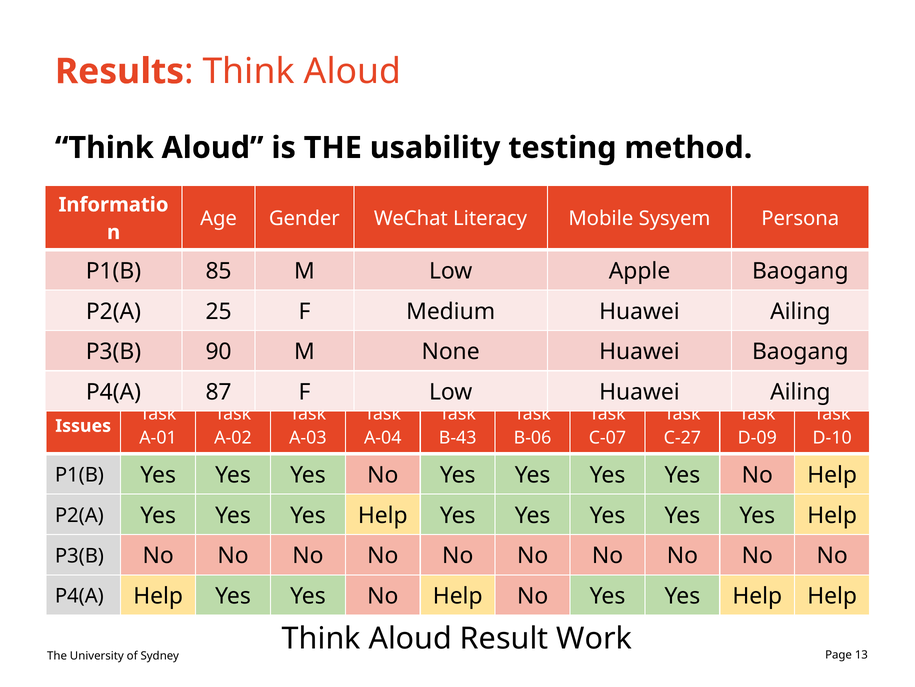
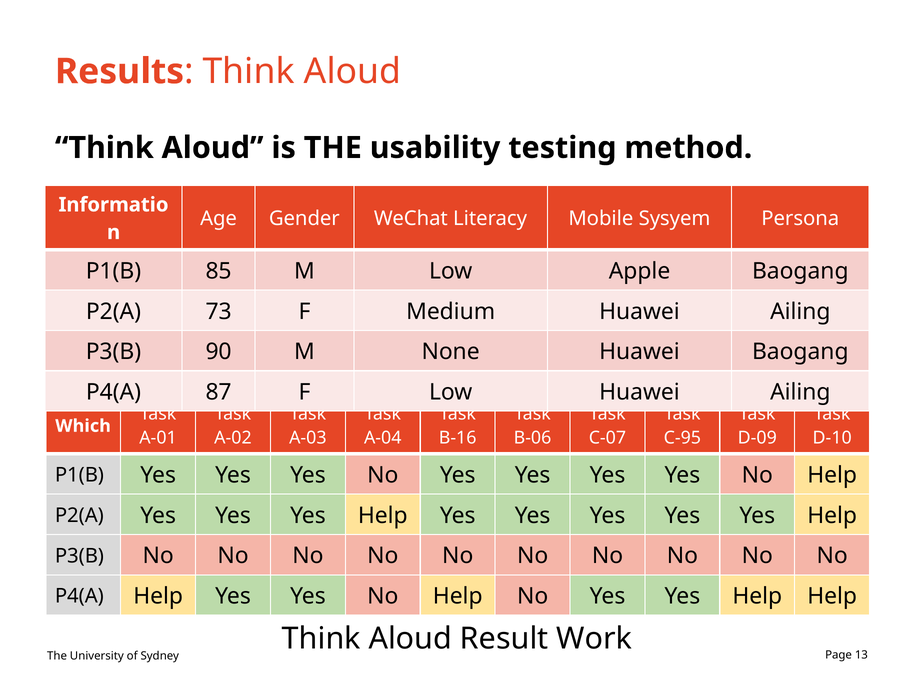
25: 25 -> 73
Issues: Issues -> Which
B-43: B-43 -> B-16
C-27: C-27 -> C-95
